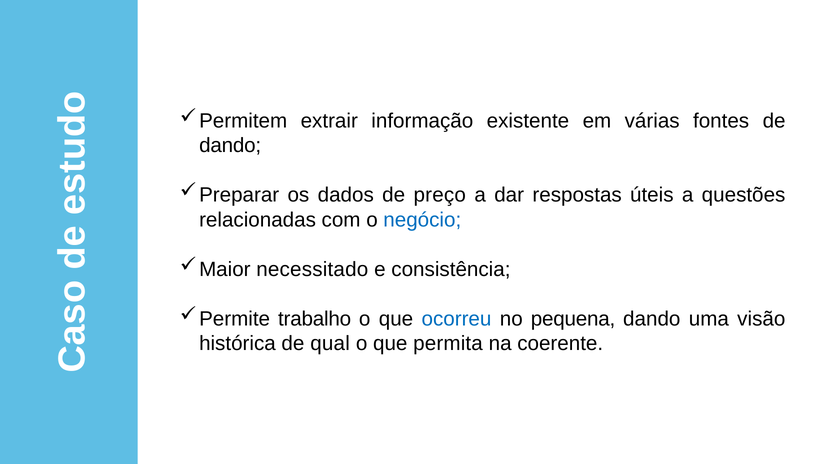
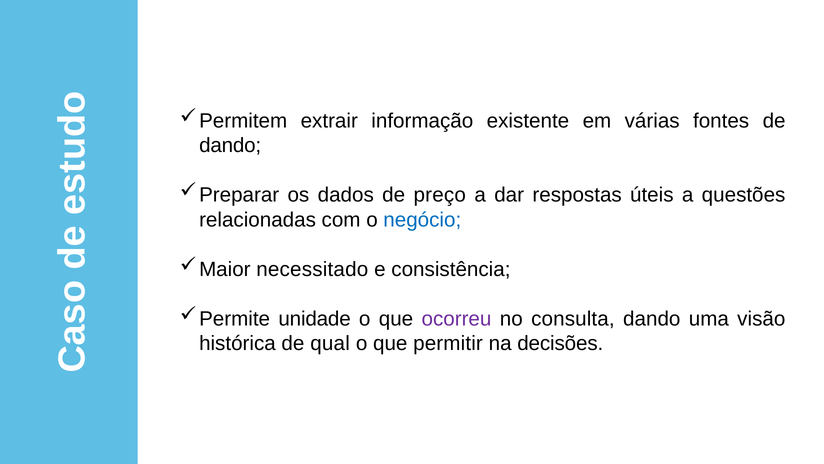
trabalho: trabalho -> unidade
ocorreu colour: blue -> purple
pequena: pequena -> consulta
permita: permita -> permitir
coerente: coerente -> decisões
